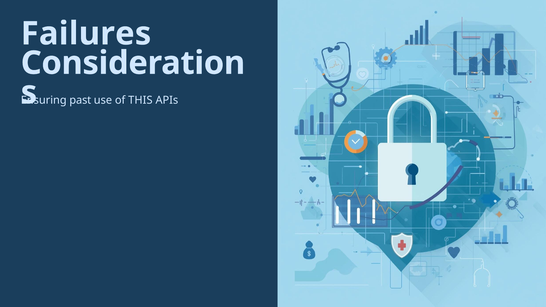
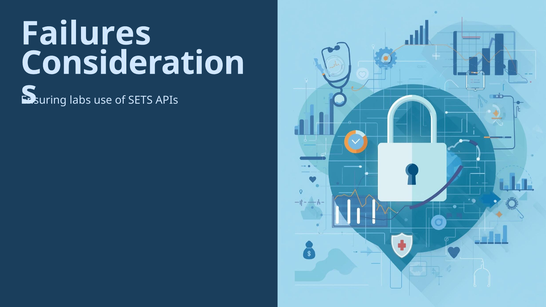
past: past -> labs
THIS: THIS -> SETS
